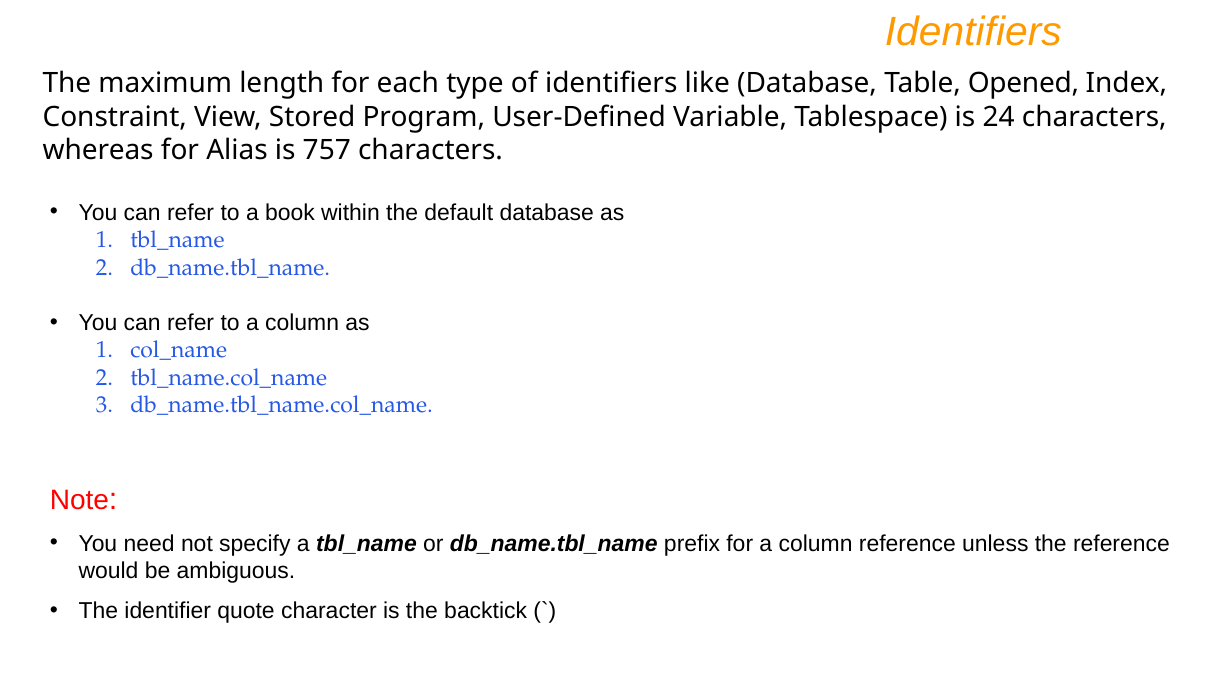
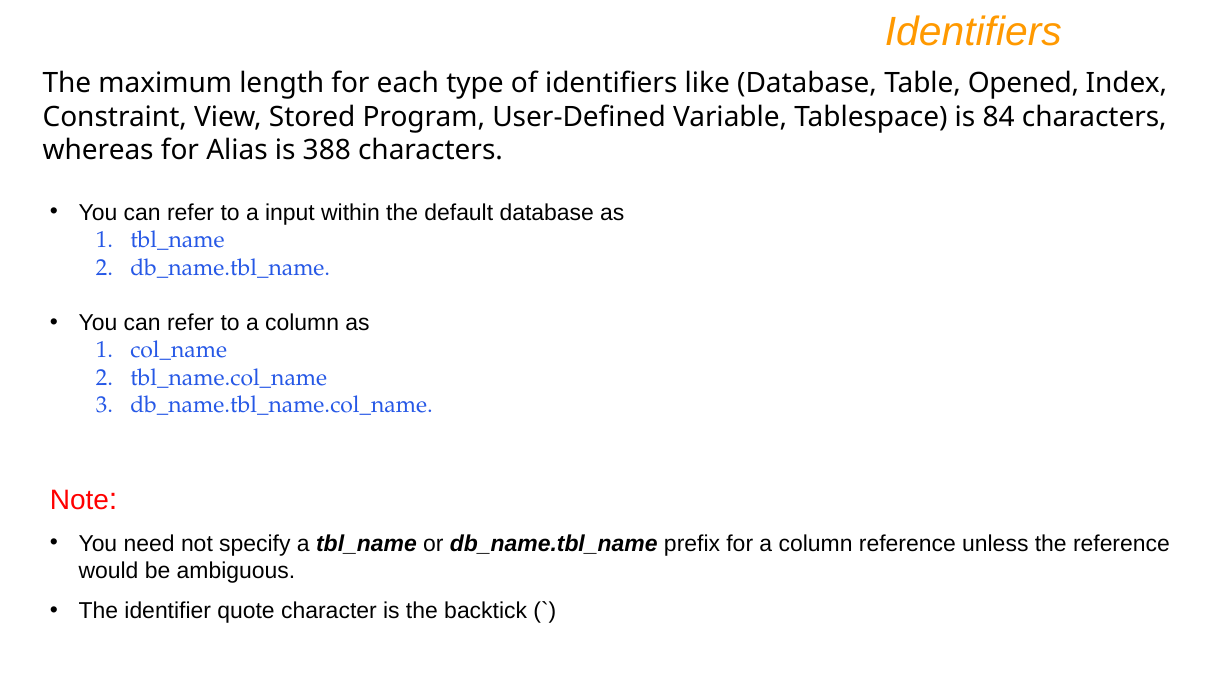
24: 24 -> 84
757: 757 -> 388
book: book -> input
